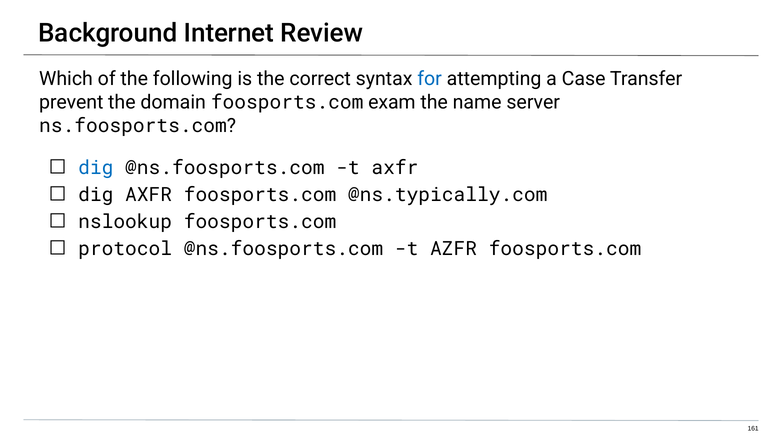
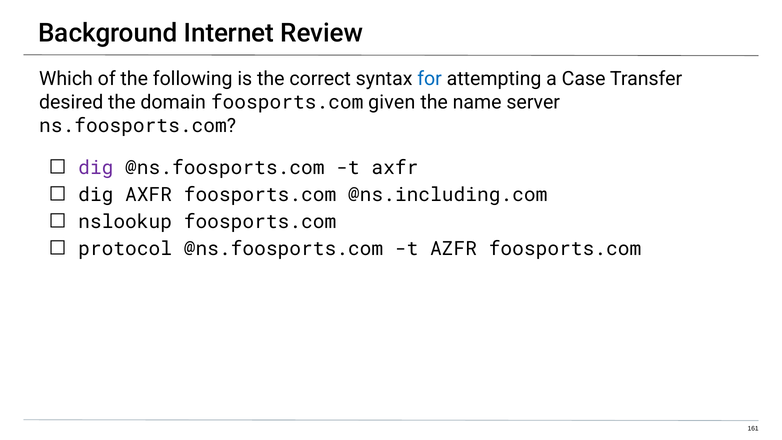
prevent: prevent -> desired
exam: exam -> given
dig at (96, 168) colour: blue -> purple
@ns.typically.com: @ns.typically.com -> @ns.including.com
